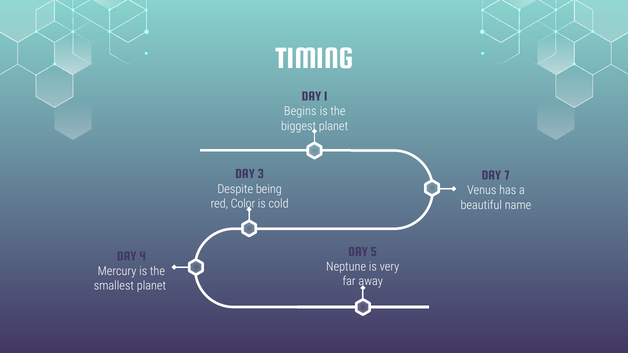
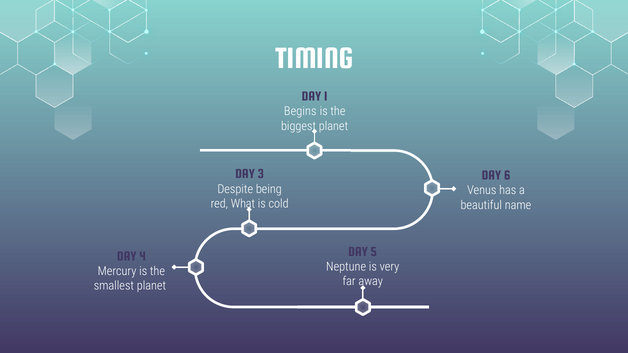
7: 7 -> 6
Color: Color -> What
